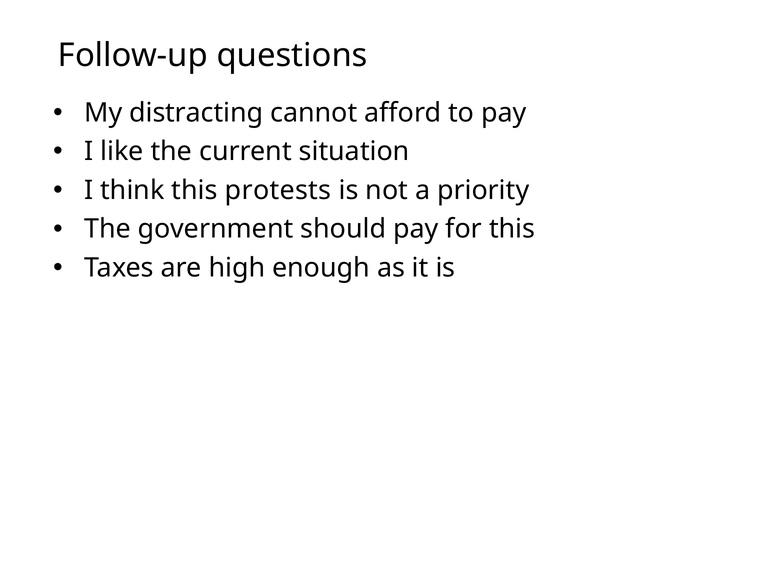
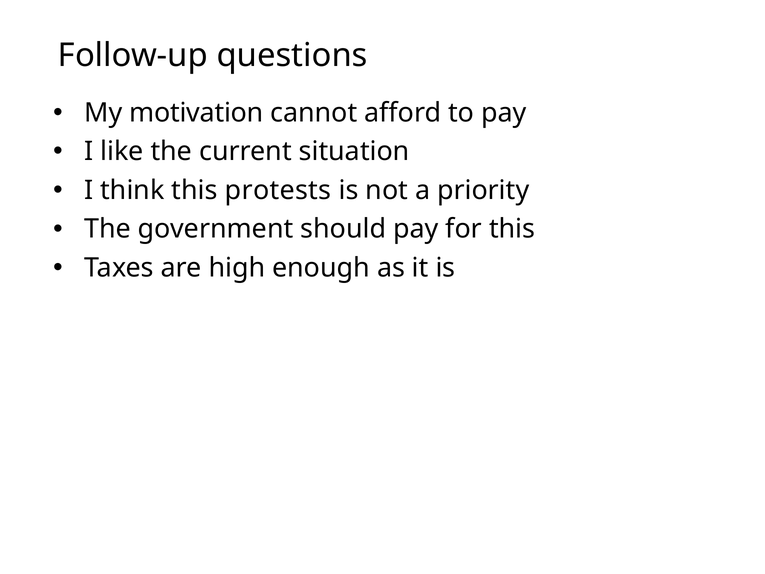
distracting: distracting -> motivation
